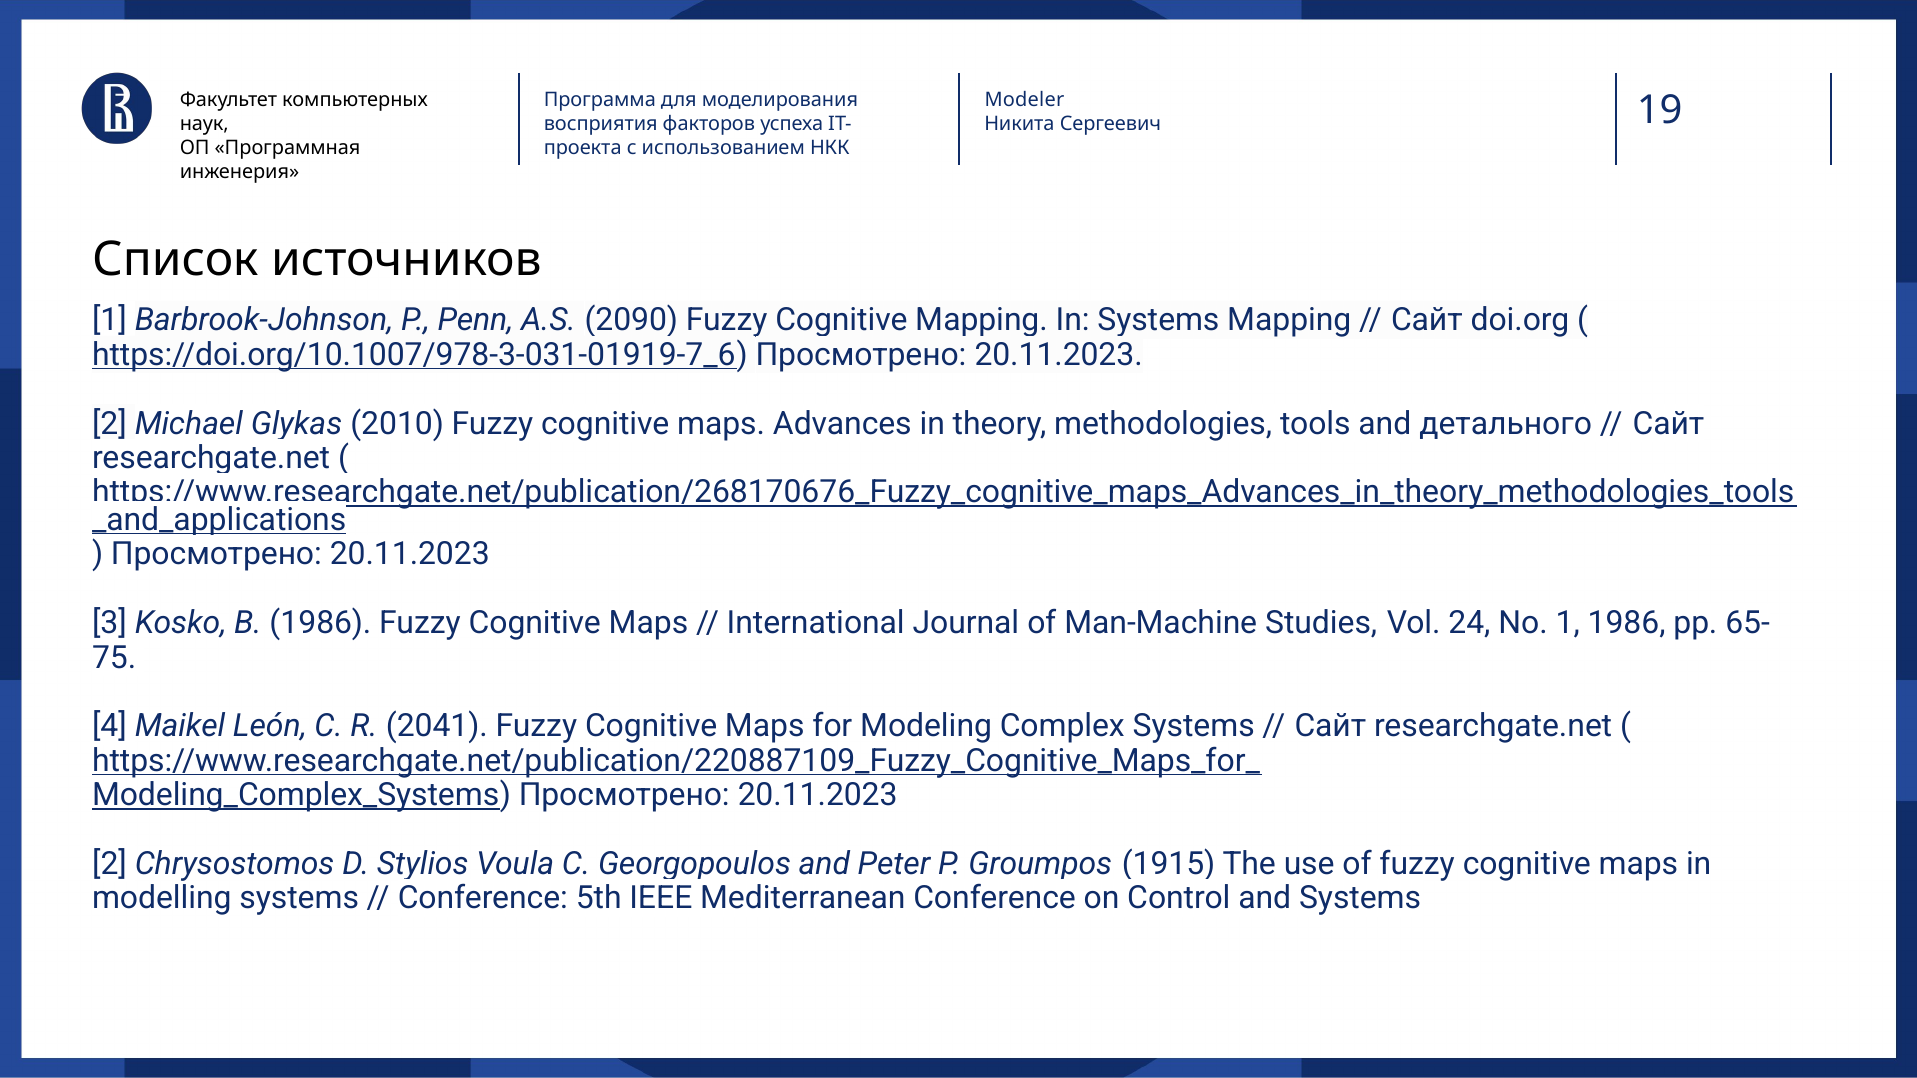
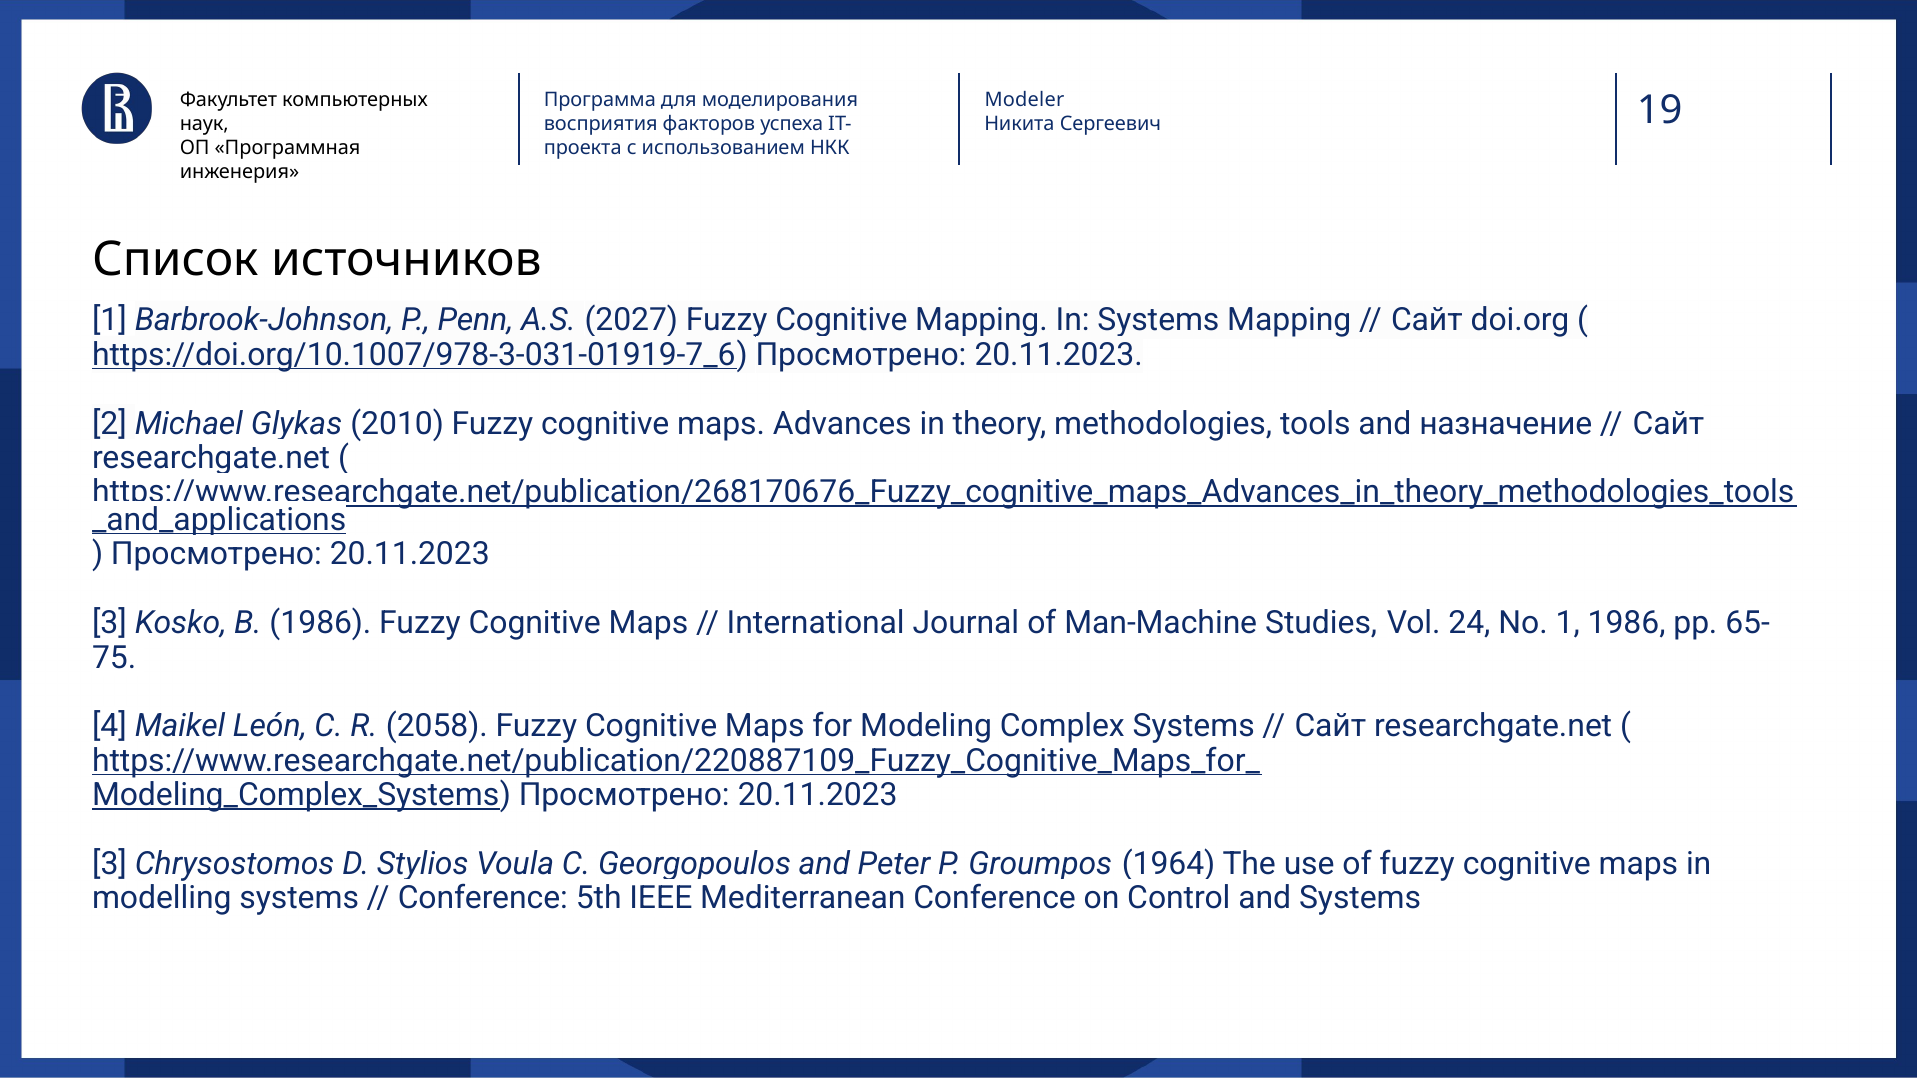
2090: 2090 -> 2027
детального: детального -> назначение
2041: 2041 -> 2058
2 at (109, 864): 2 -> 3
1915: 1915 -> 1964
